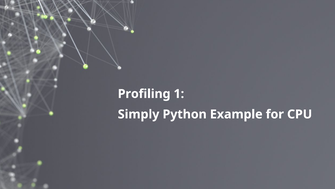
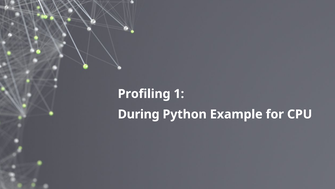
Simply: Simply -> During
